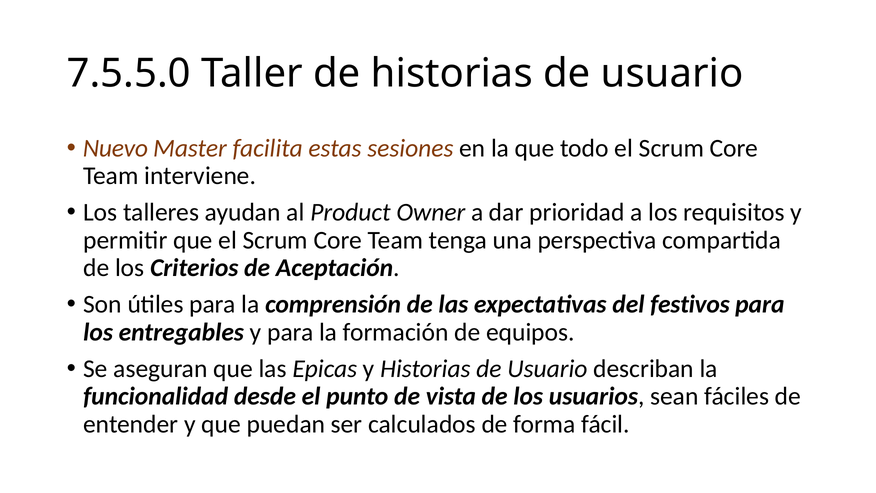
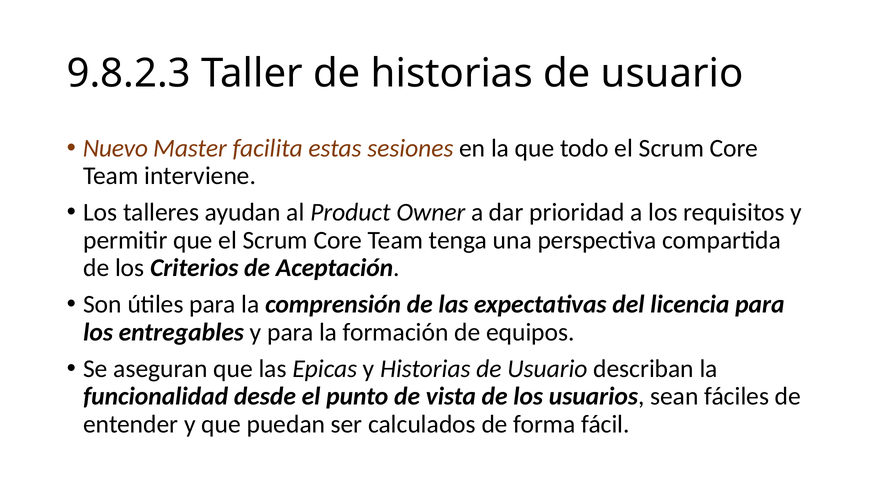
7.5.5.0: 7.5.5.0 -> 9.8.2.3
festivos: festivos -> licencia
